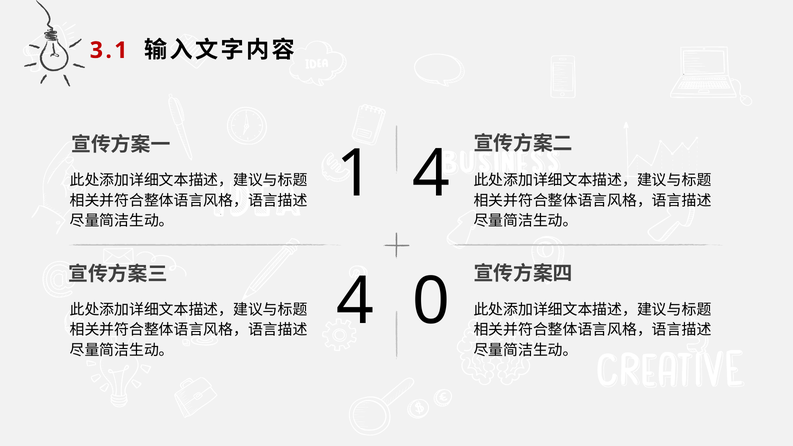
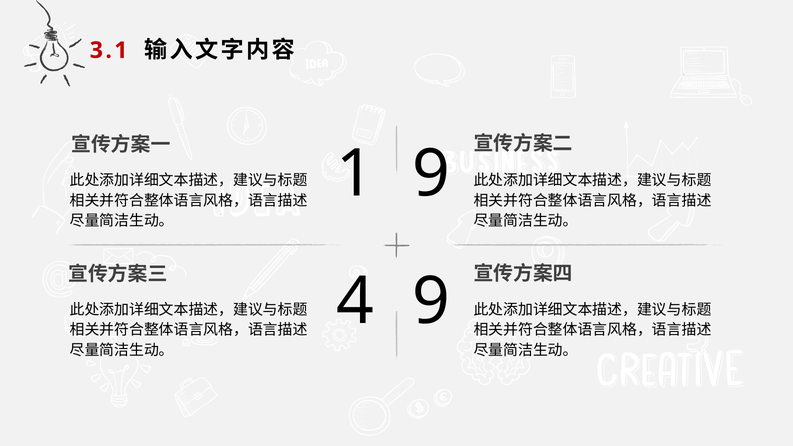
1 4: 4 -> 9
4 0: 0 -> 9
